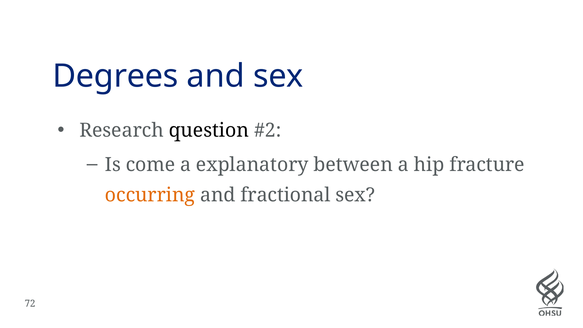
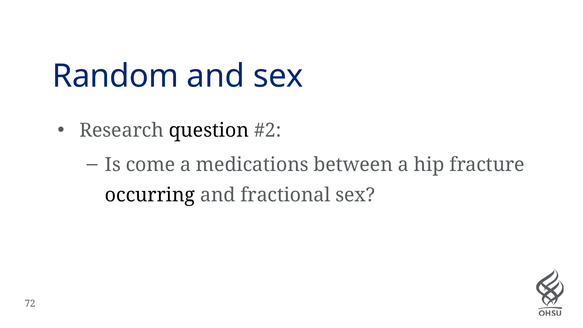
Degrees: Degrees -> Random
explanatory: explanatory -> medications
occurring colour: orange -> black
